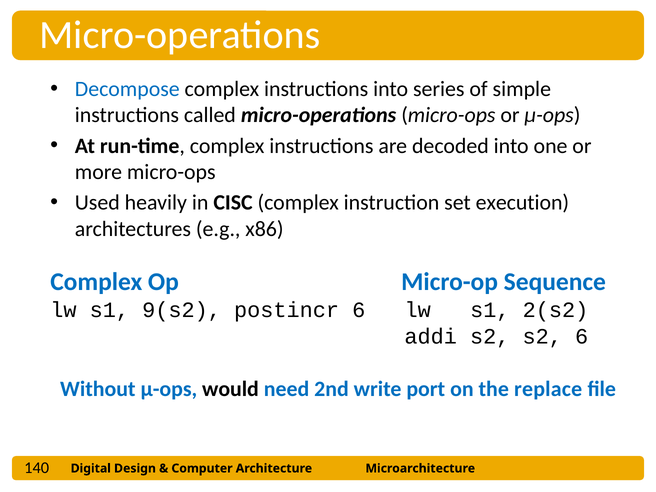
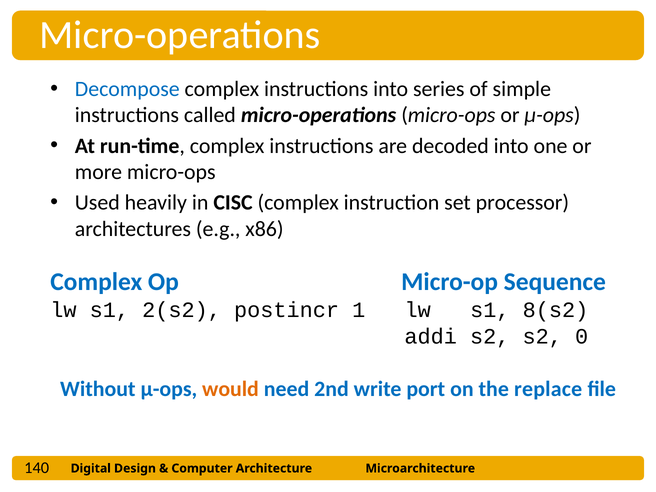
execution: execution -> processor
9(s2: 9(s2 -> 2(s2
postincr 6: 6 -> 1
2(s2: 2(s2 -> 8(s2
s2 6: 6 -> 0
would colour: black -> orange
